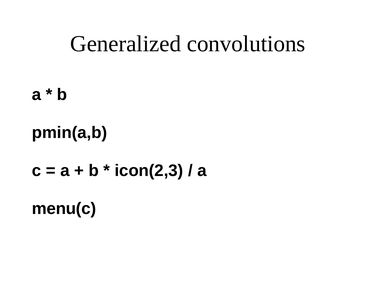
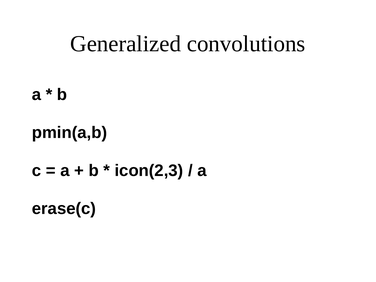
menu(c: menu(c -> erase(c
